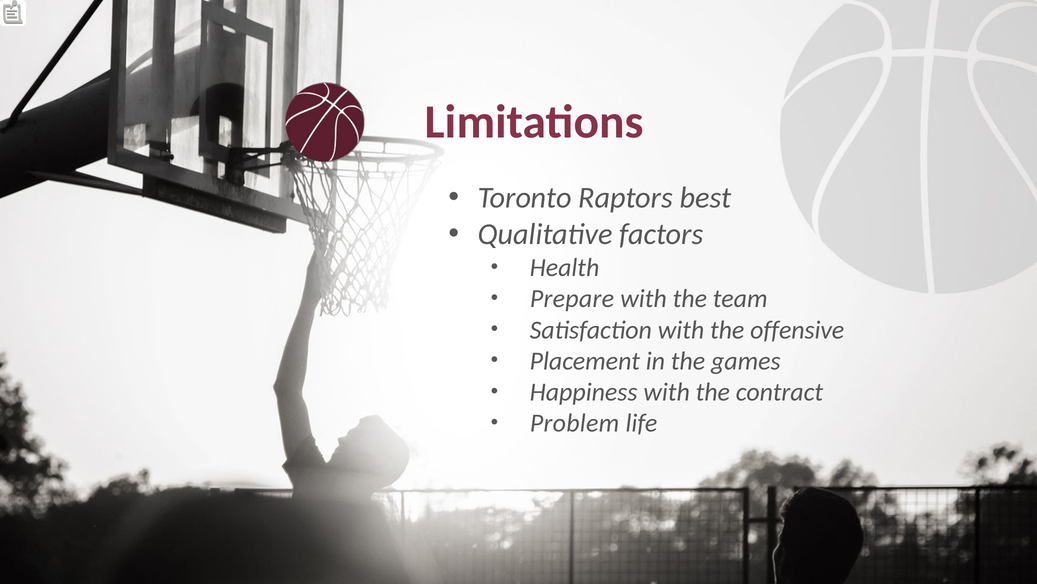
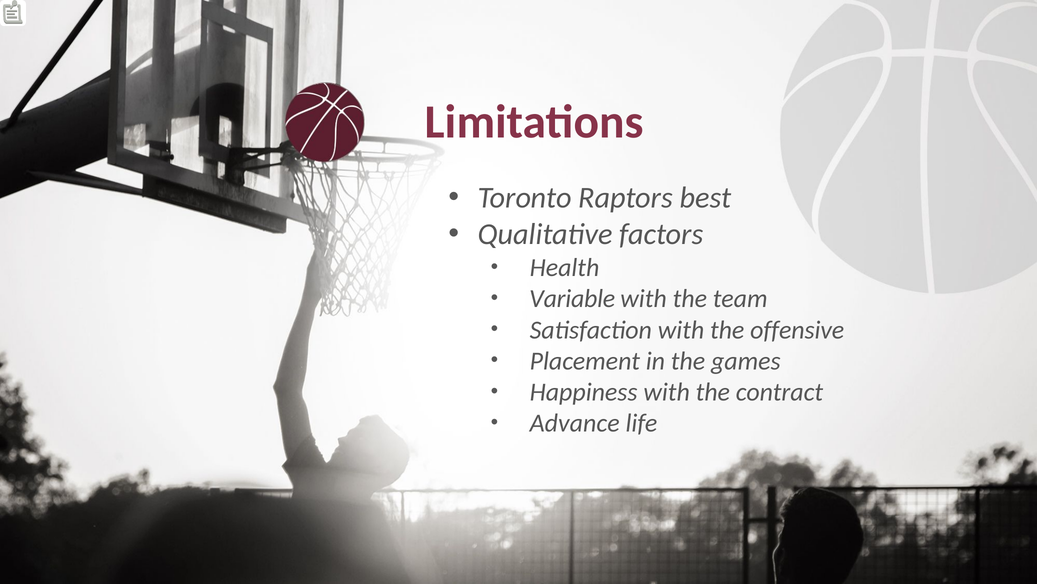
Prepare: Prepare -> Variable
Problem: Problem -> Advance
